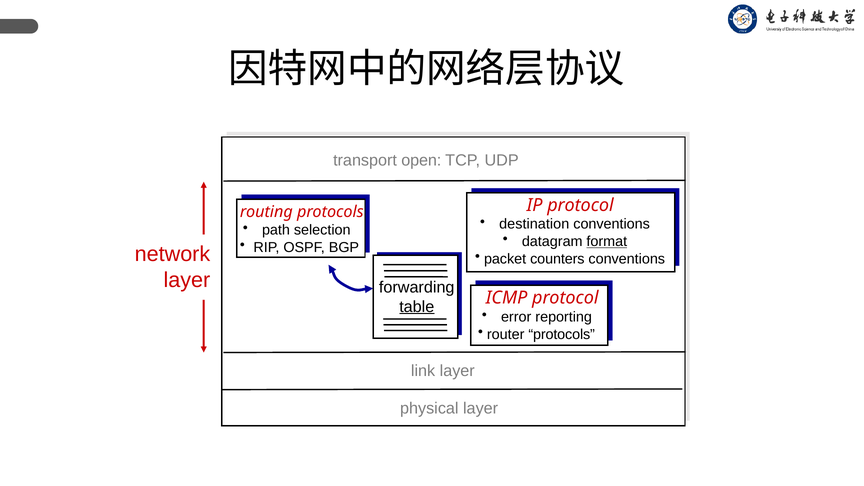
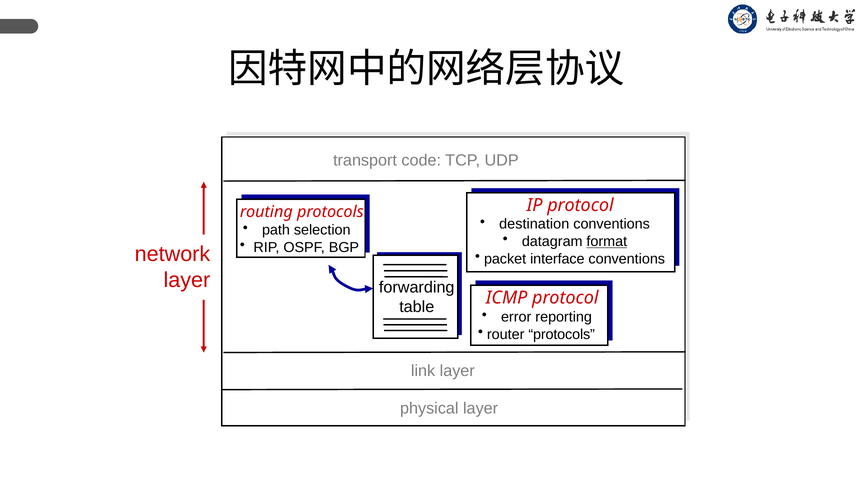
open: open -> code
counters: counters -> interface
table underline: present -> none
